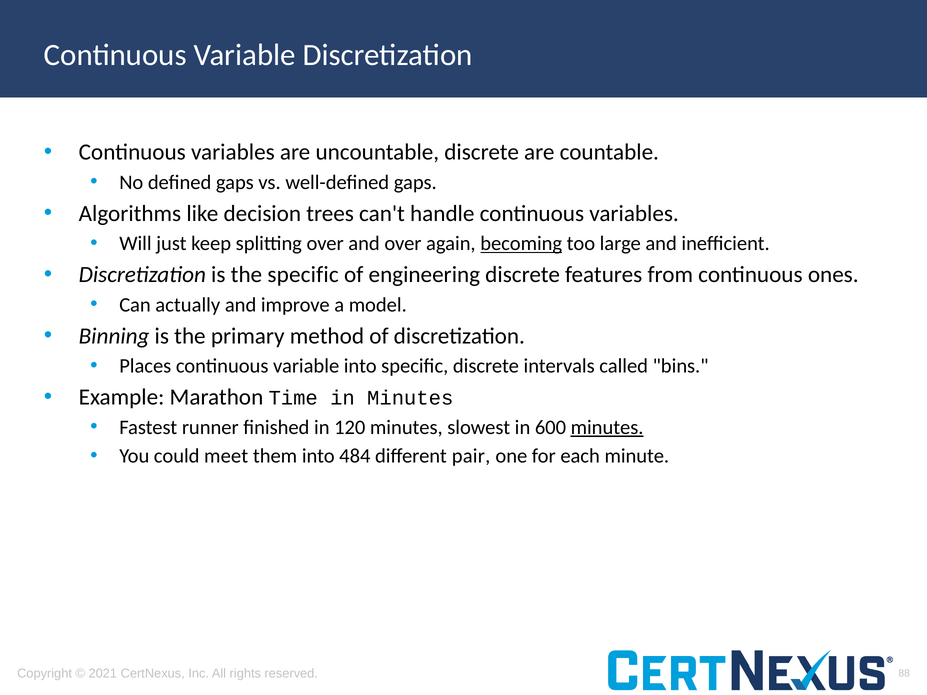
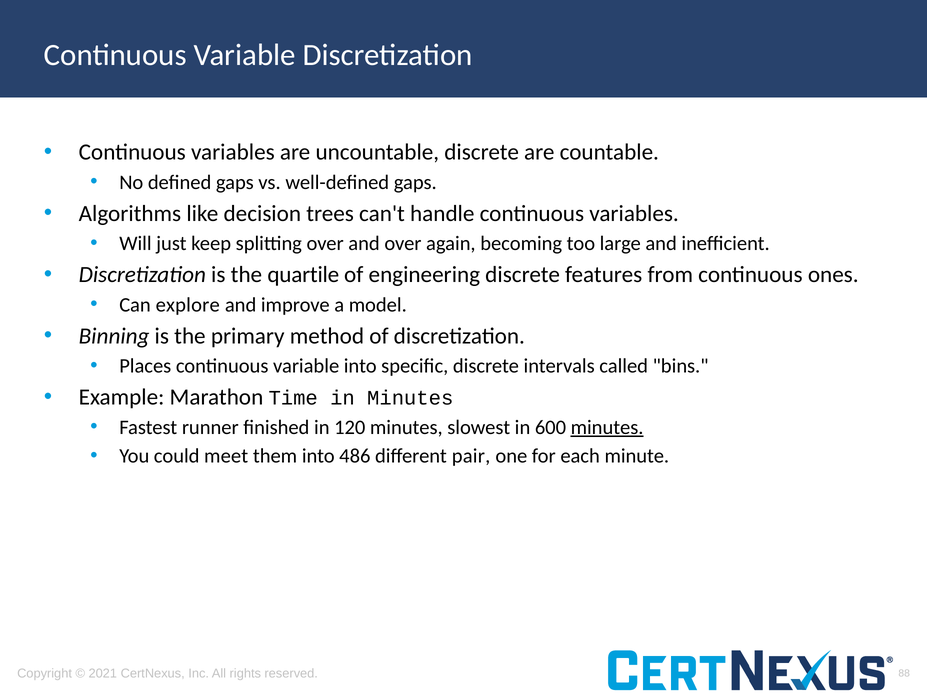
becoming underline: present -> none
the specific: specific -> quartile
actually: actually -> explore
484: 484 -> 486
